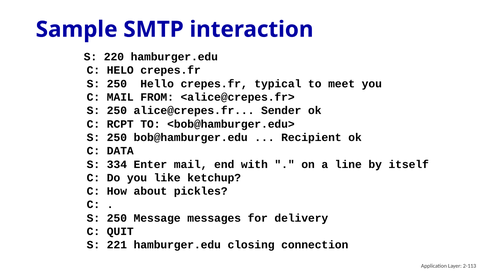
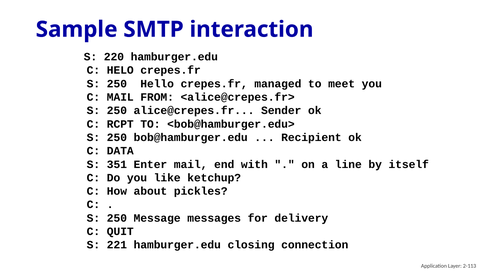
typical: typical -> managed
334: 334 -> 351
